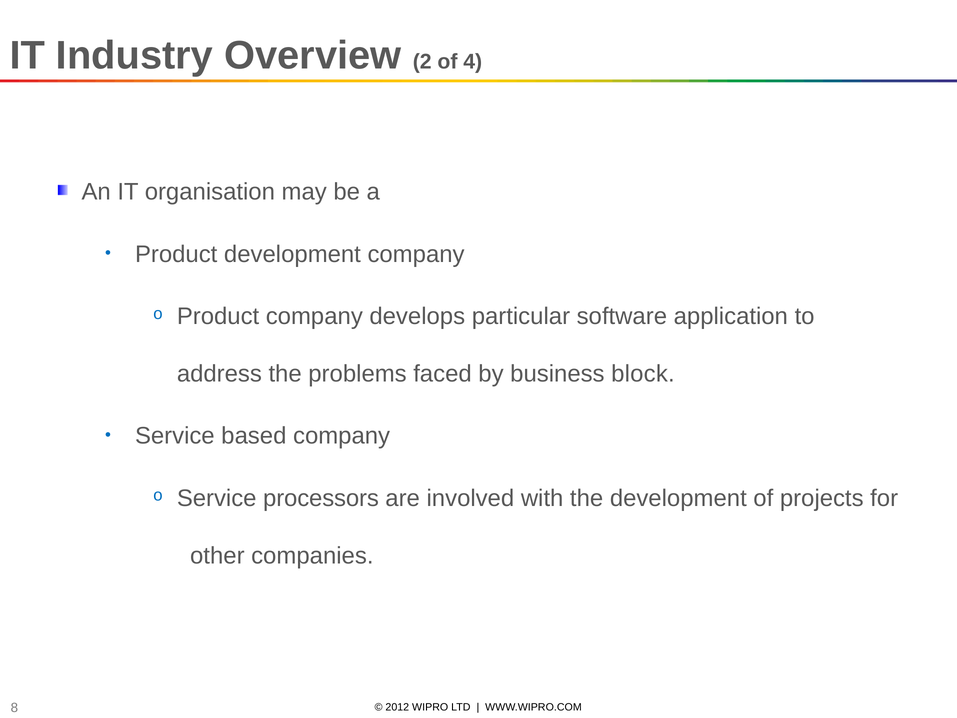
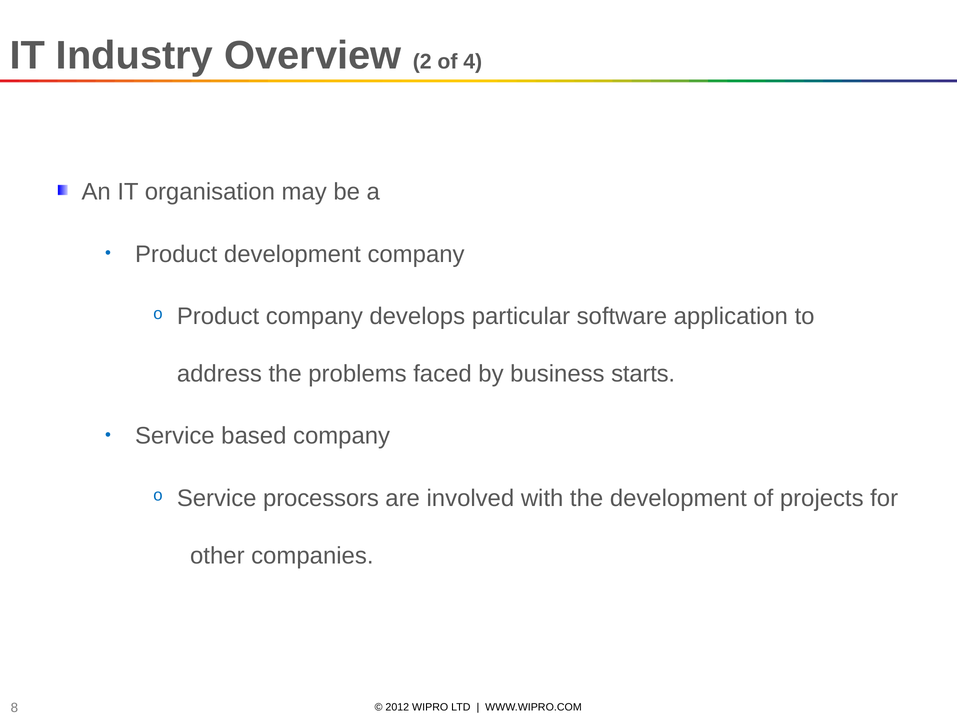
block: block -> starts
